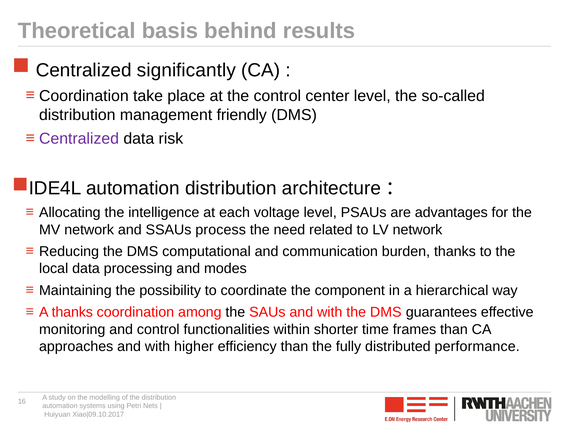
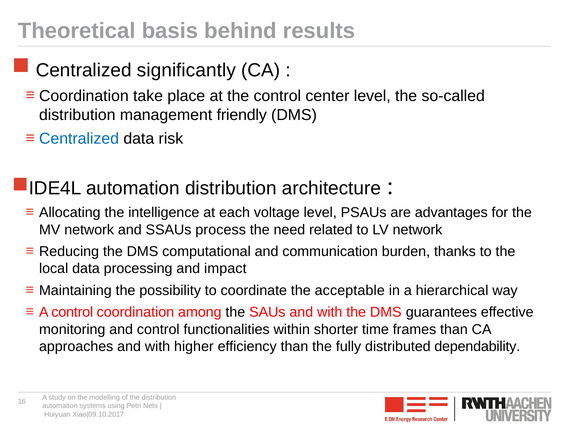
Centralized at (79, 139) colour: purple -> blue
modes: modes -> impact
component: component -> acceptable
A thanks: thanks -> control
performance: performance -> dependability
